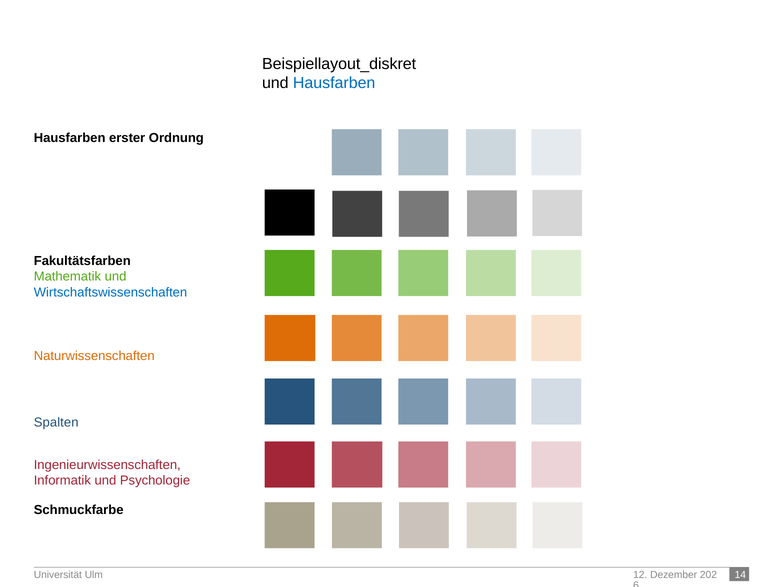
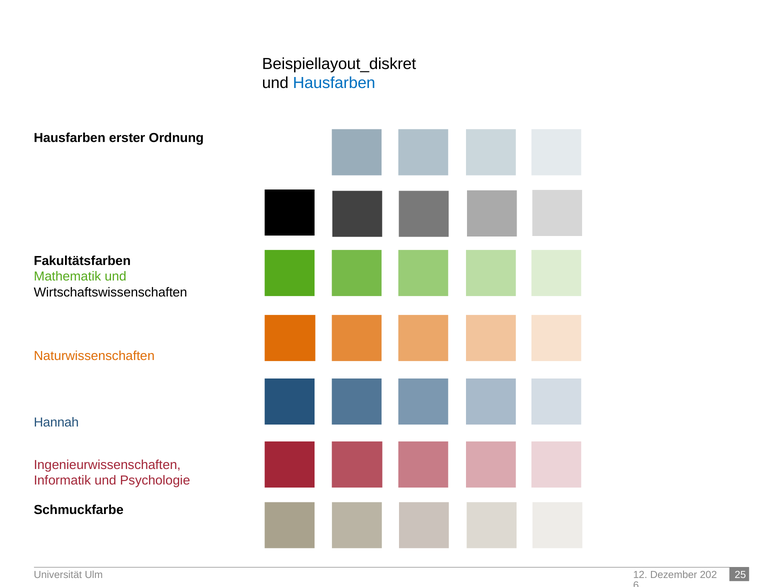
Wirtschaftswissenschaften colour: blue -> black
Spalten: Spalten -> Hannah
14: 14 -> 25
